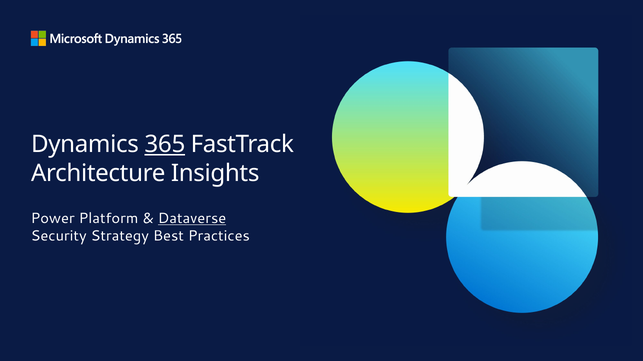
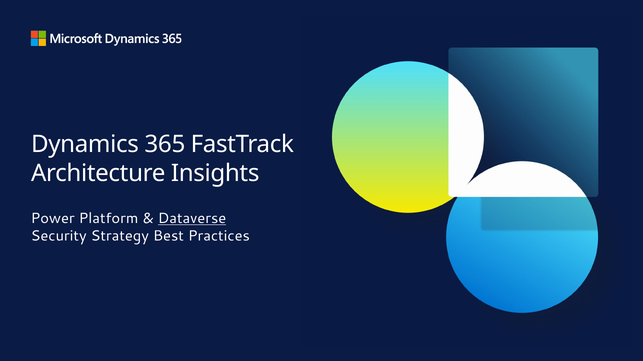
365 underline: present -> none
